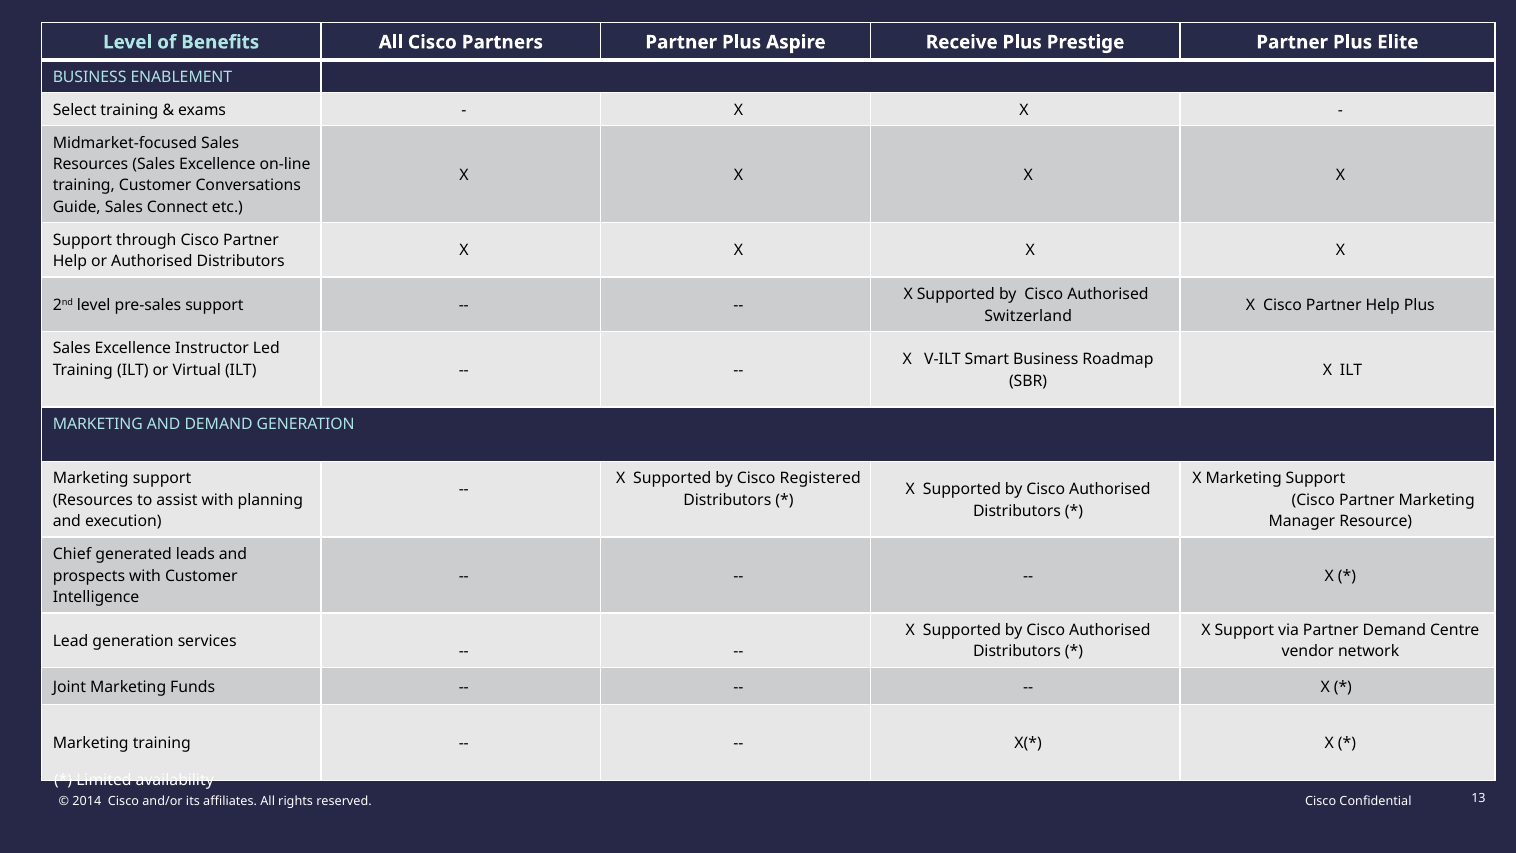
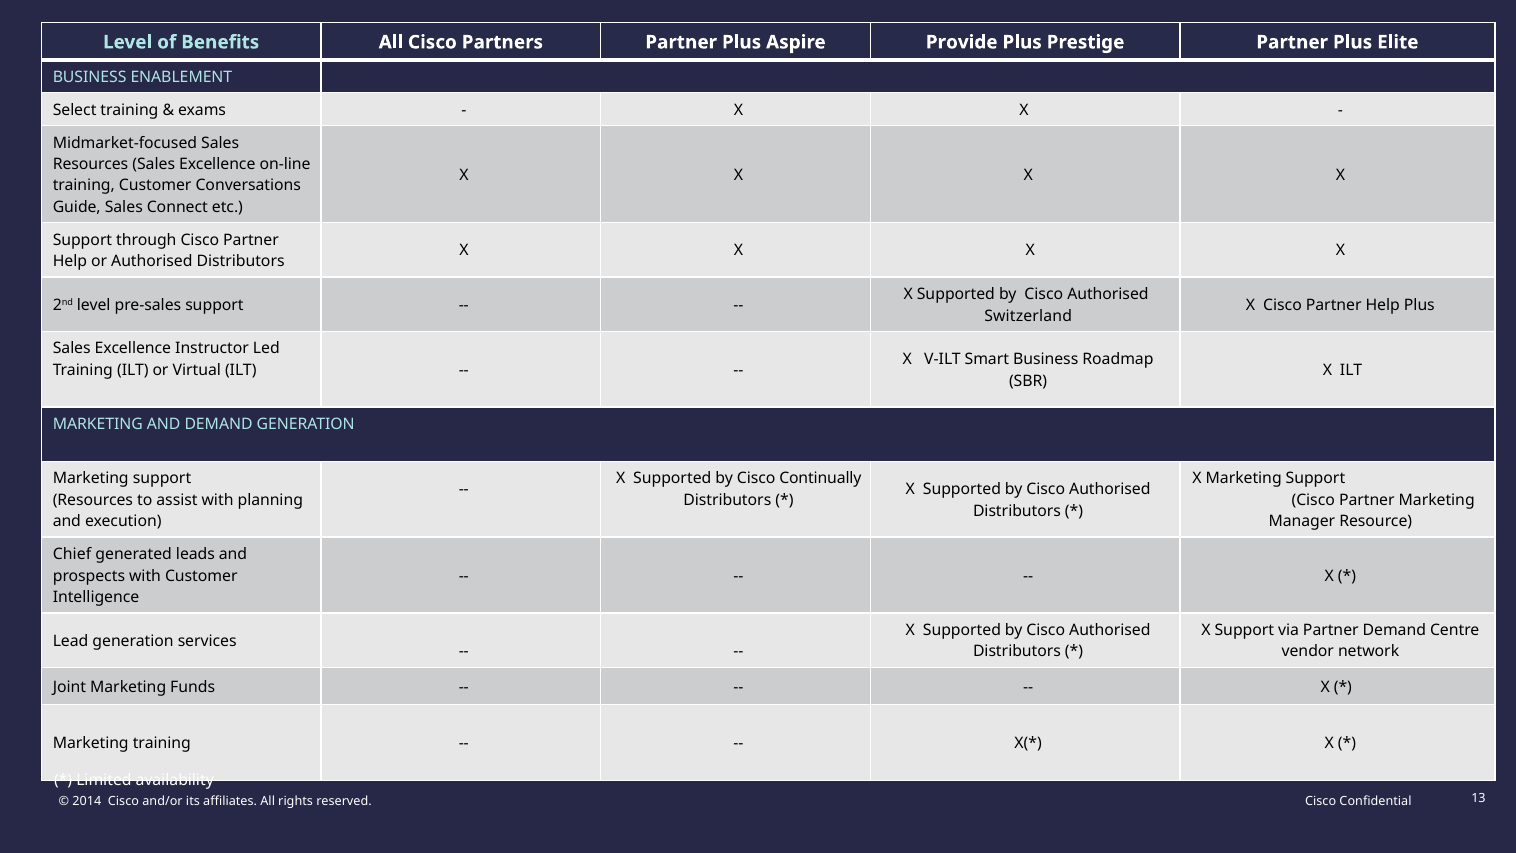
Receive: Receive -> Provide
Registered: Registered -> Continually
